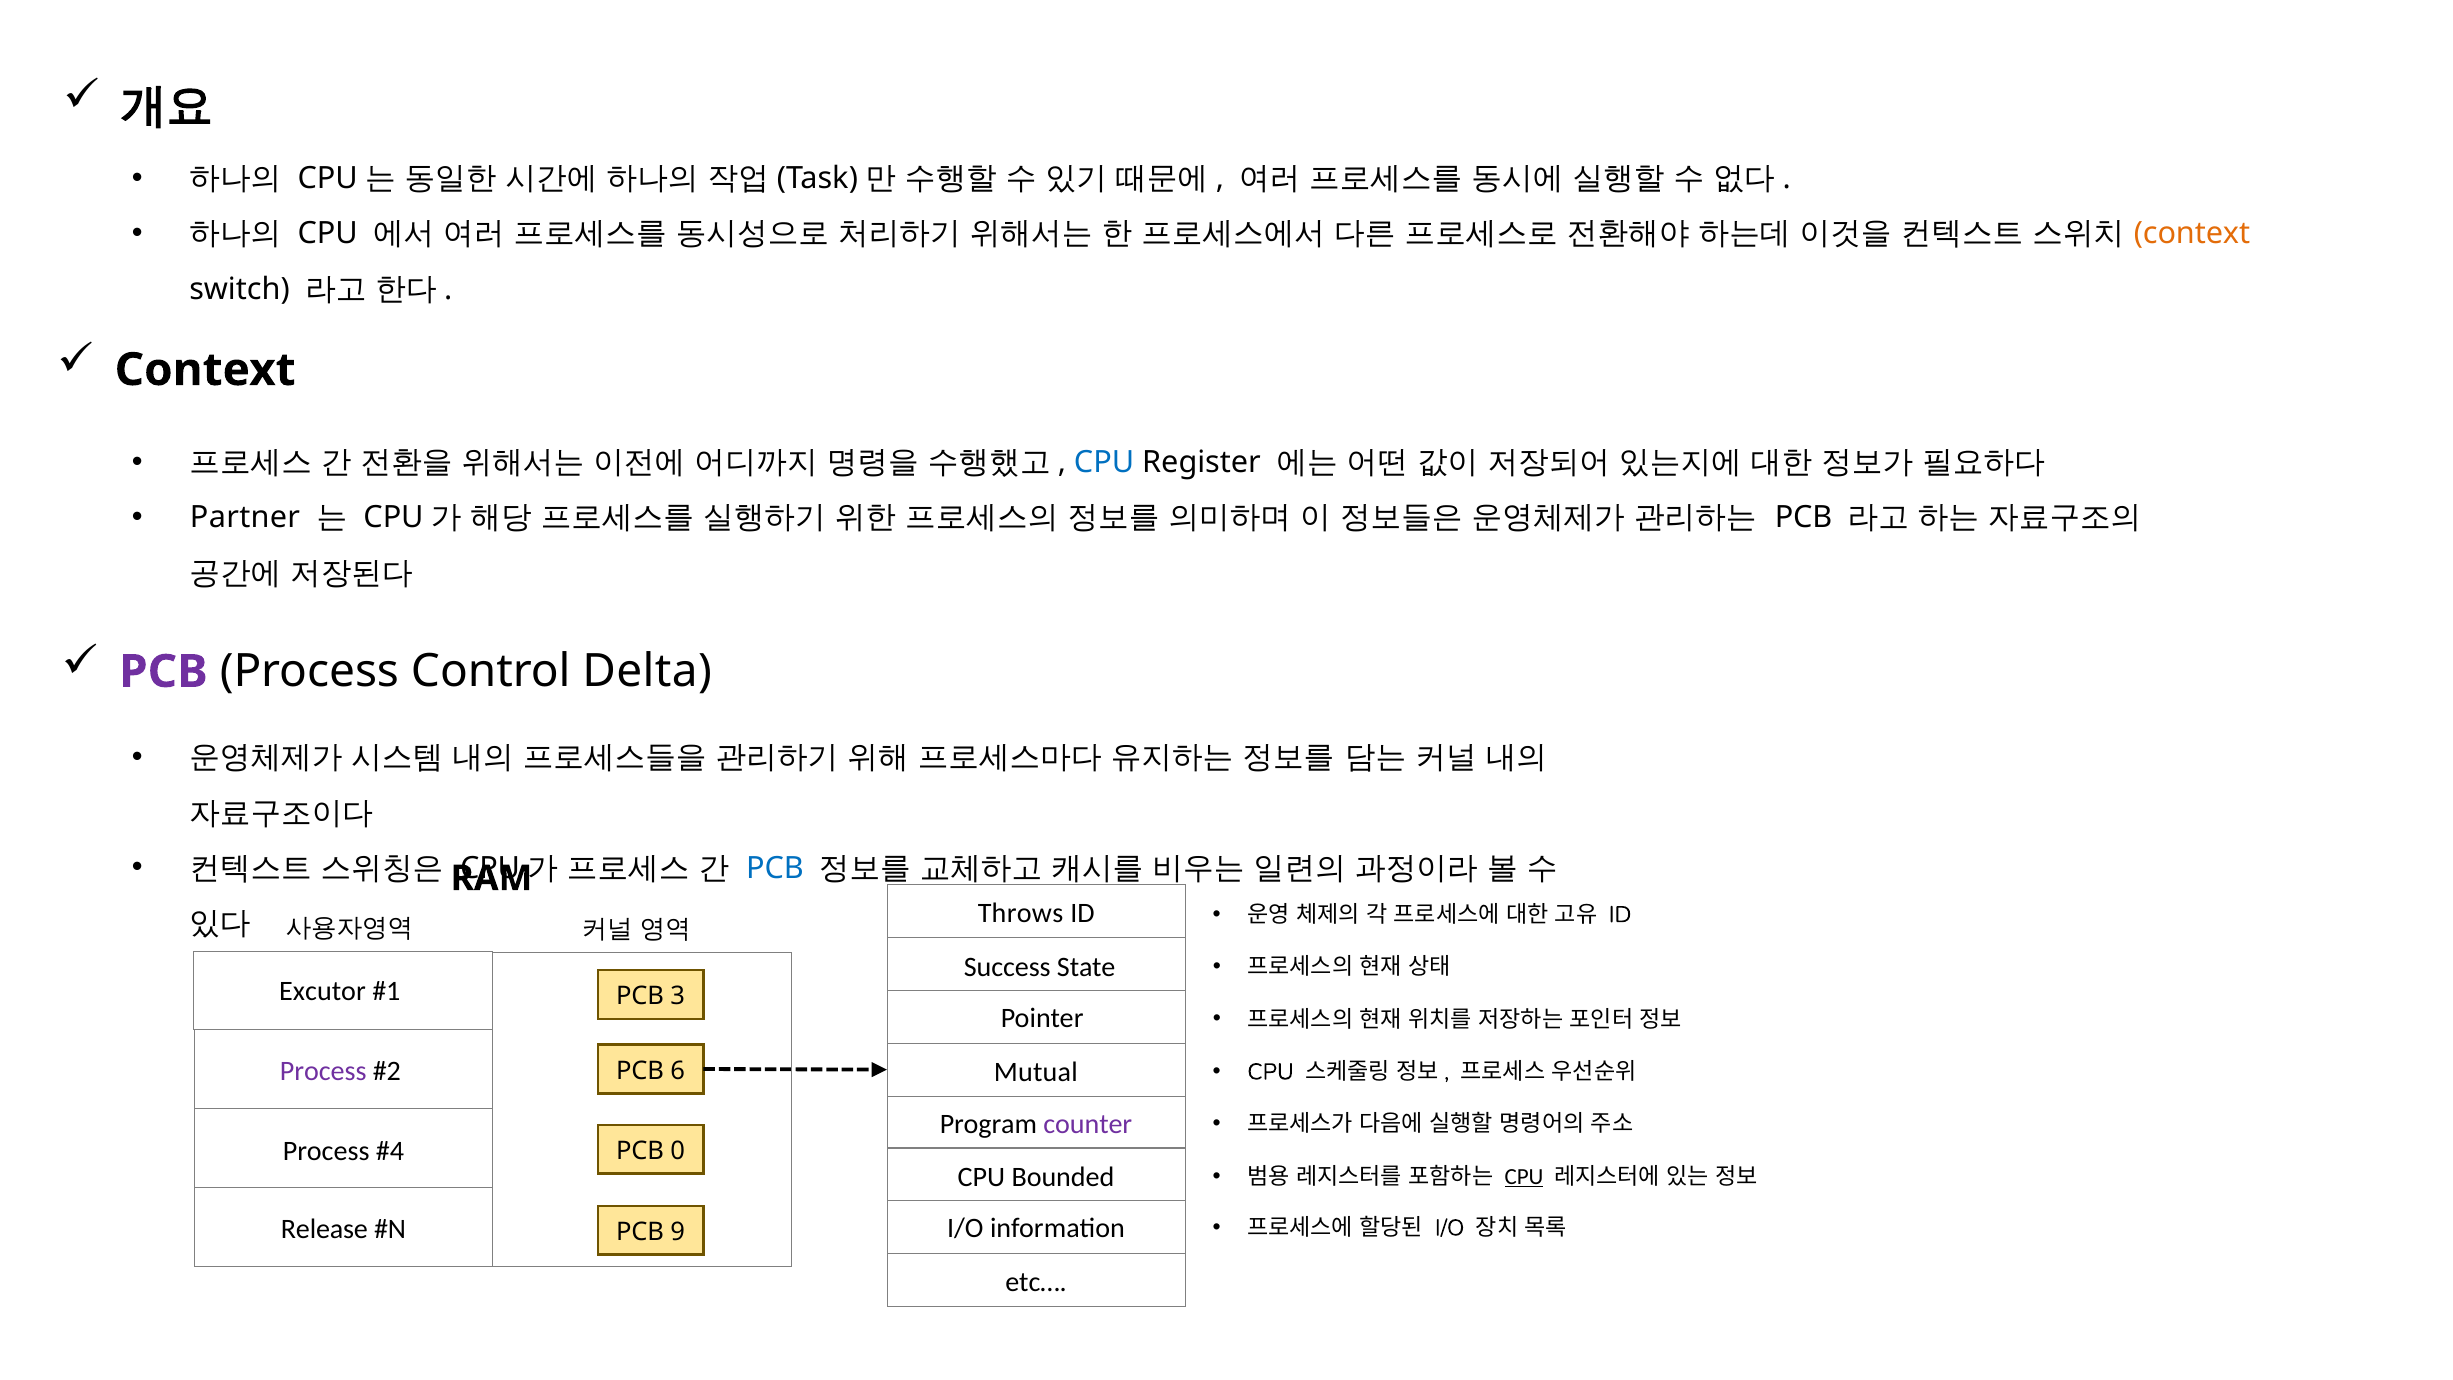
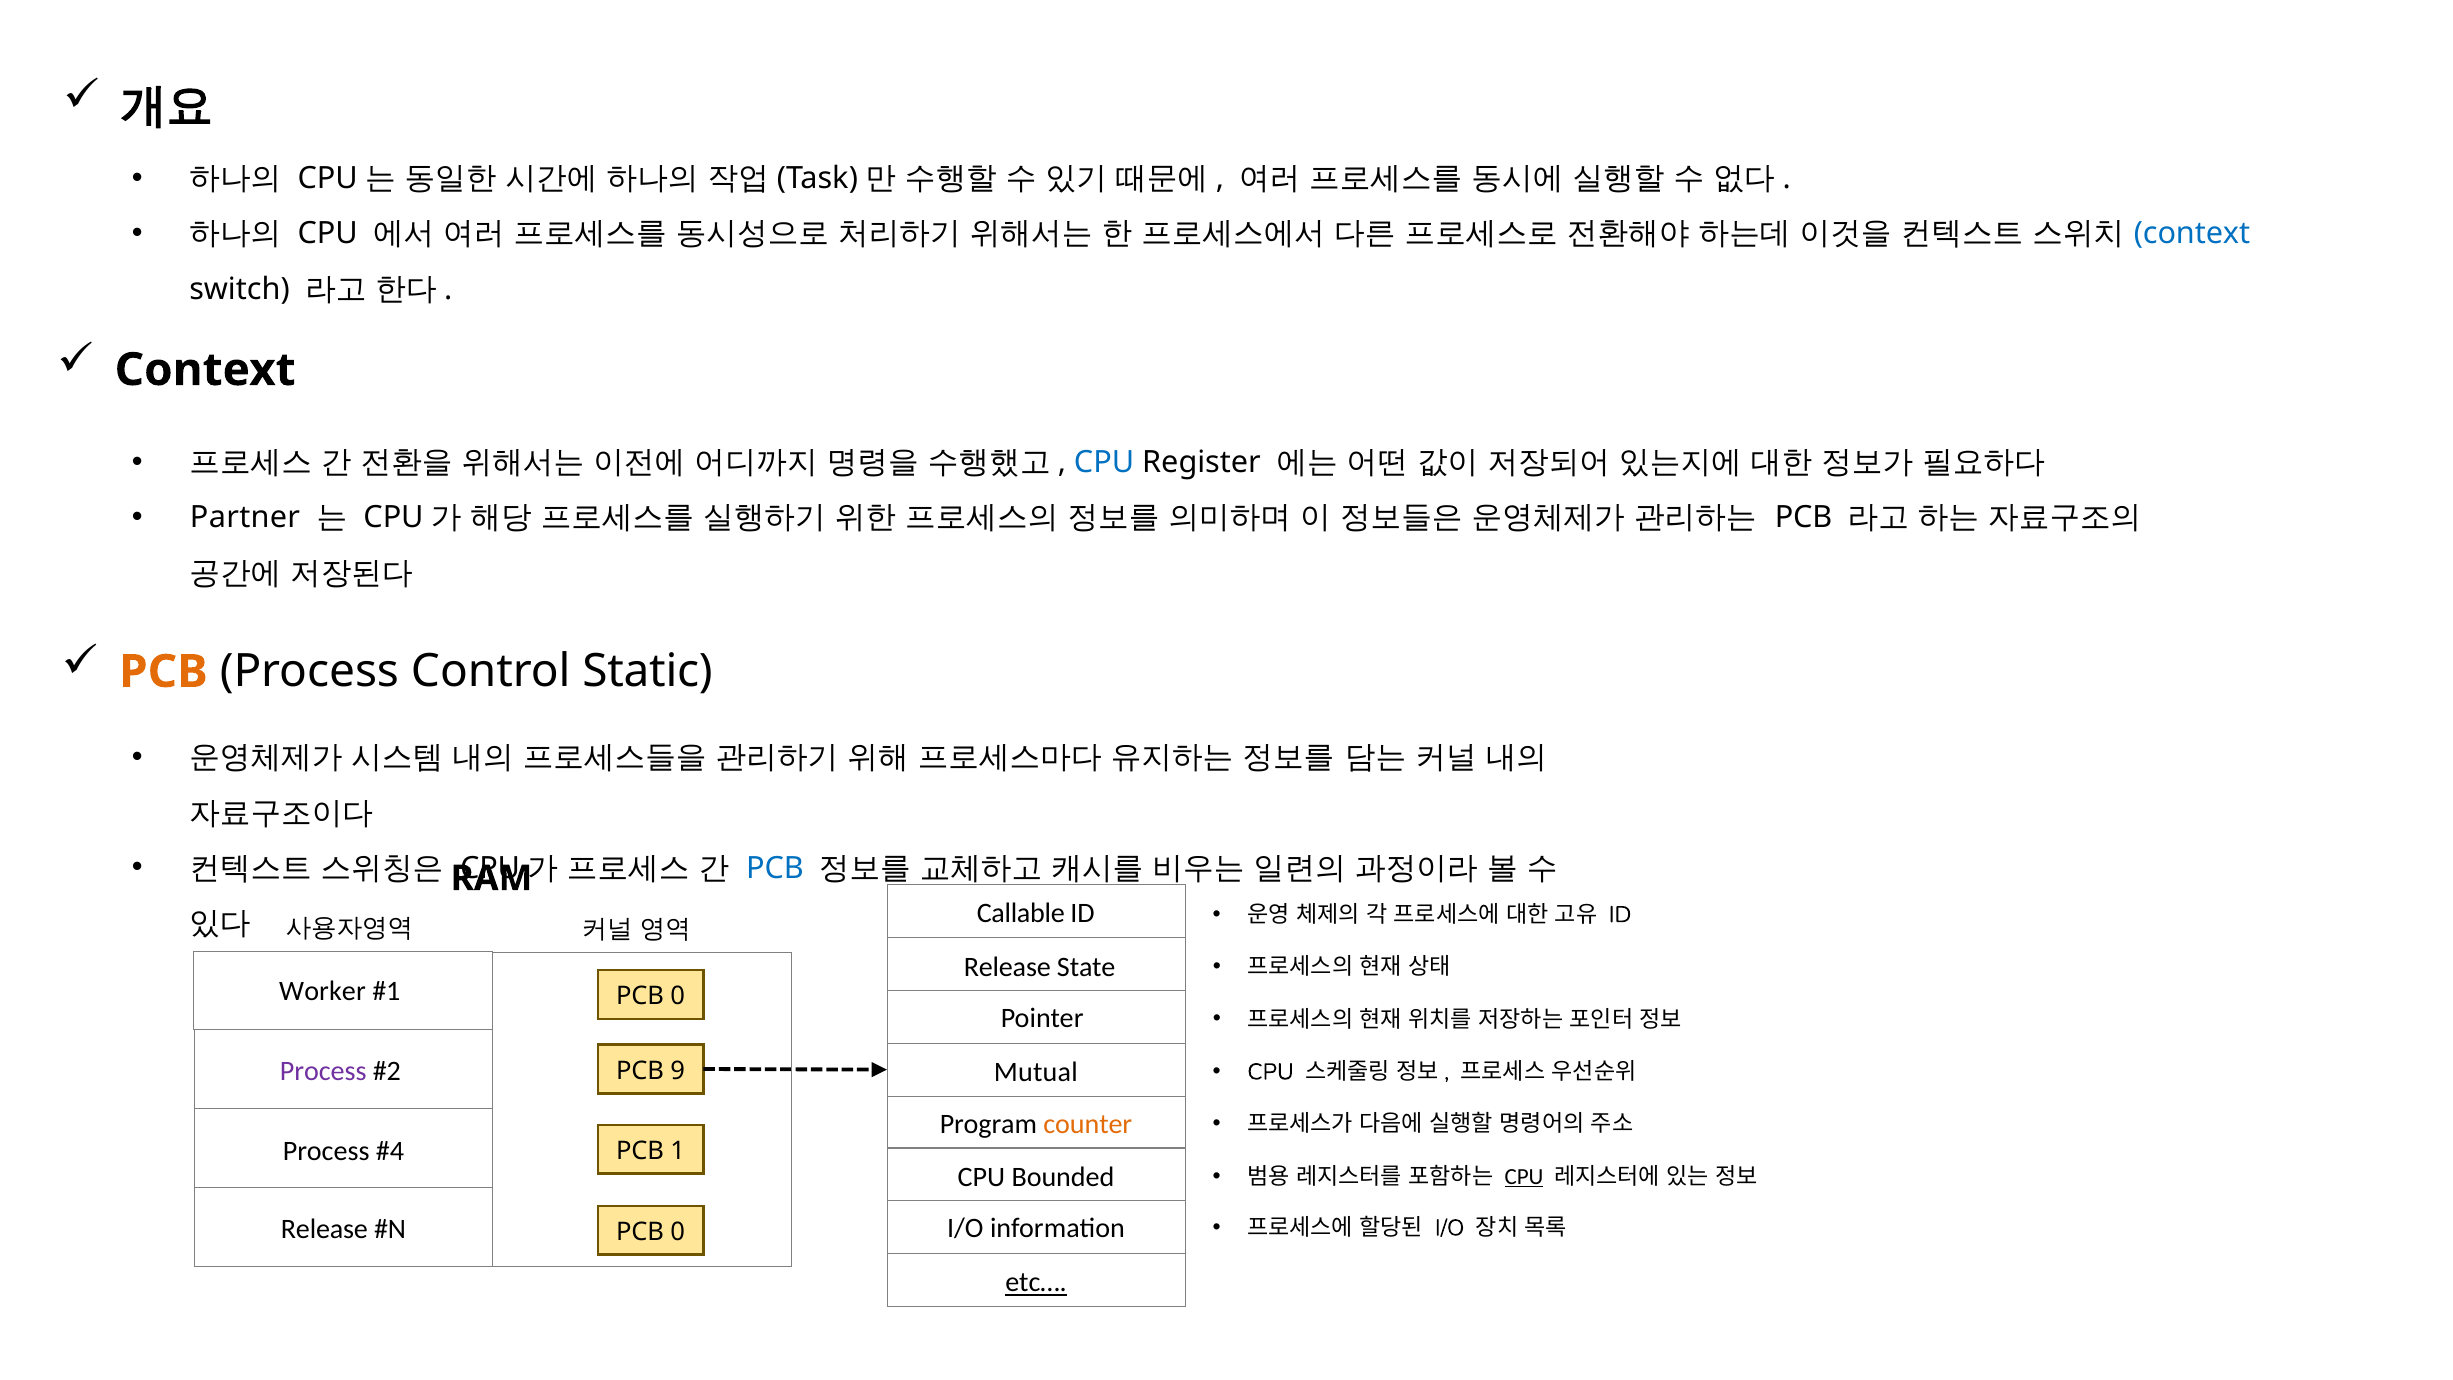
context at (2192, 234) colour: orange -> blue
PCB at (163, 672) colour: purple -> orange
Delta: Delta -> Static
Throws: Throws -> Callable
Success at (1007, 967): Success -> Release
Excutor: Excutor -> Worker
3 at (678, 996): 3 -> 0
6: 6 -> 9
counter colour: purple -> orange
0: 0 -> 1
9 at (678, 1232): 9 -> 0
etc… underline: none -> present
